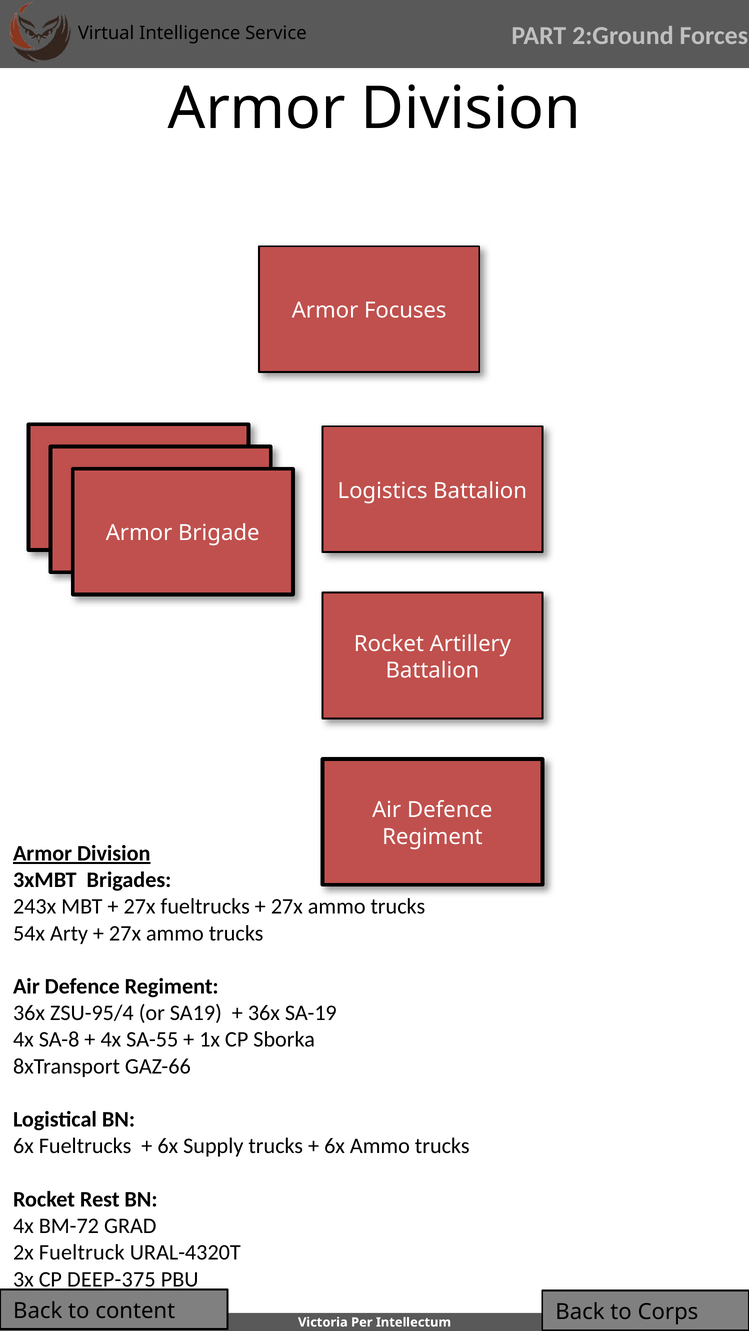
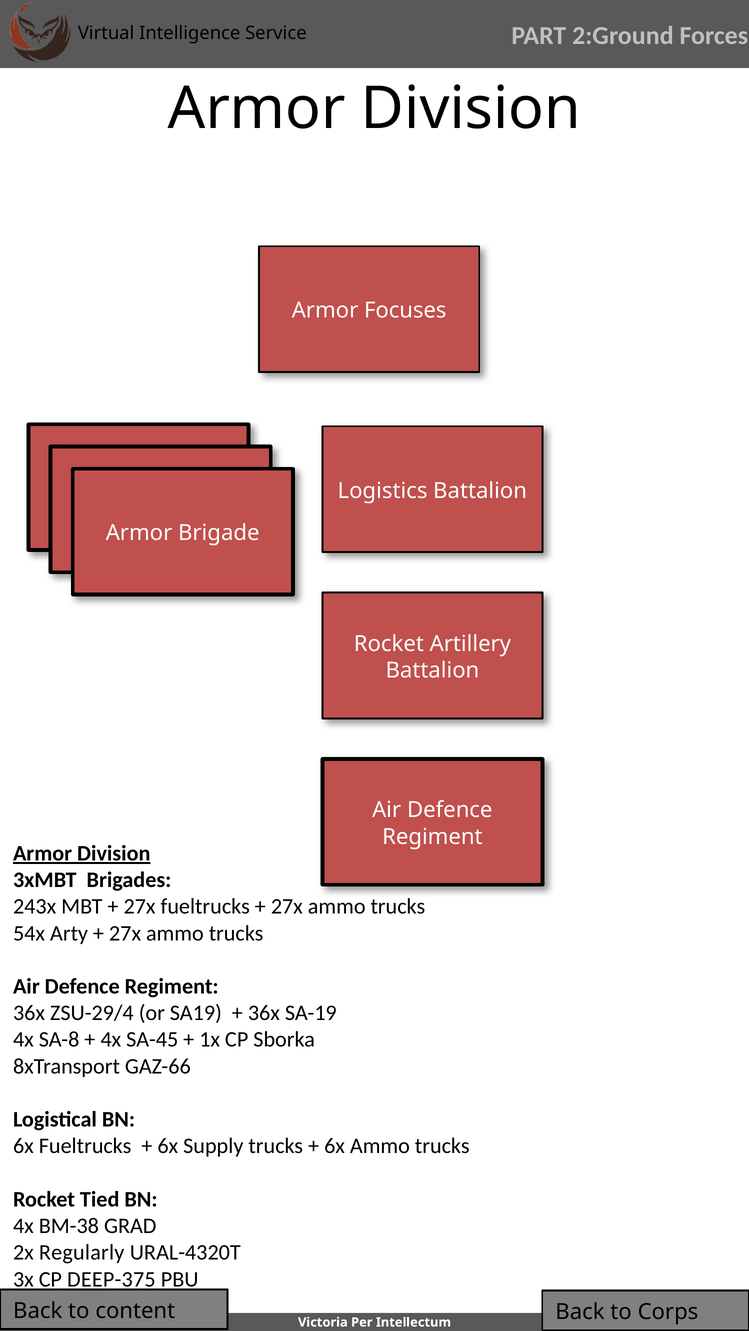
ZSU-95/4: ZSU-95/4 -> ZSU-29/4
SA-55: SA-55 -> SA-45
Rest: Rest -> Tied
BM-72: BM-72 -> BM-38
Fueltruck: Fueltruck -> Regularly
